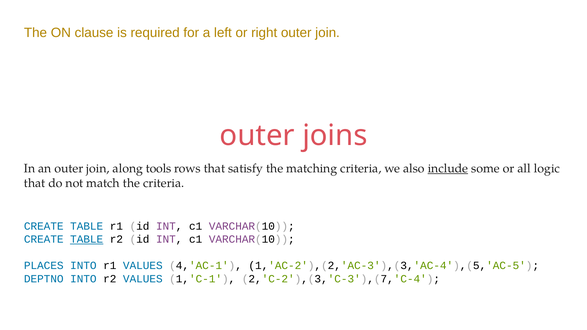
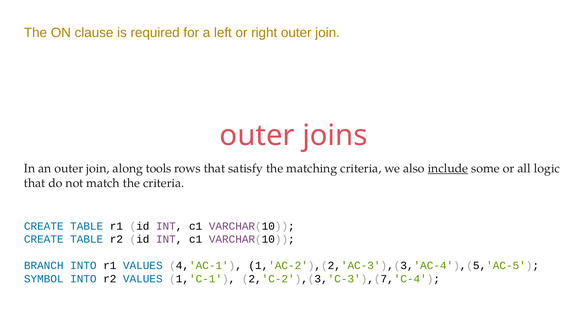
TABLE at (87, 239) underline: present -> none
PLACES: PLACES -> BRANCH
DEPTNO: DEPTNO -> SYMBOL
